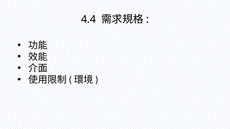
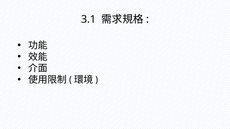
4.4: 4.4 -> 3.1
